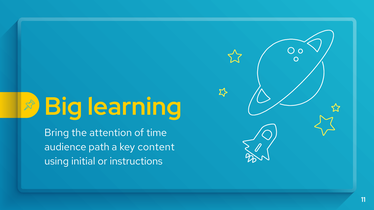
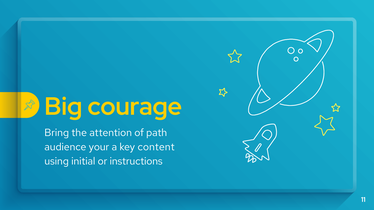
learning: learning -> courage
time: time -> path
path: path -> your
